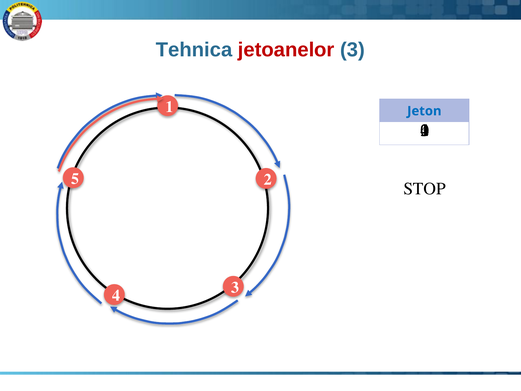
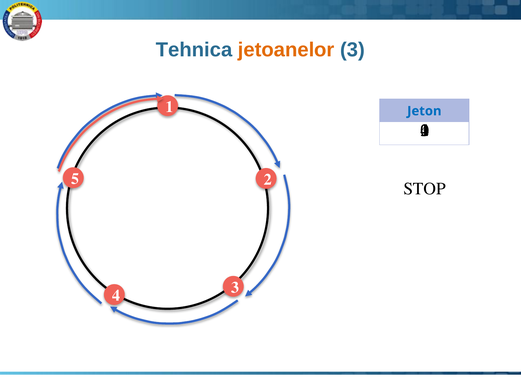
jetoanelor colour: red -> orange
